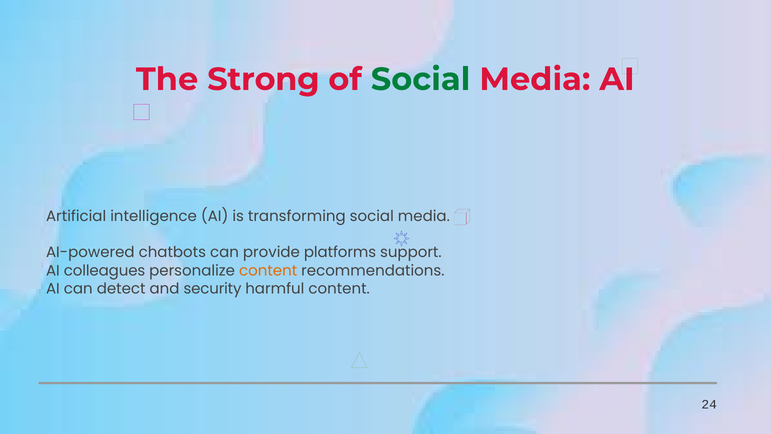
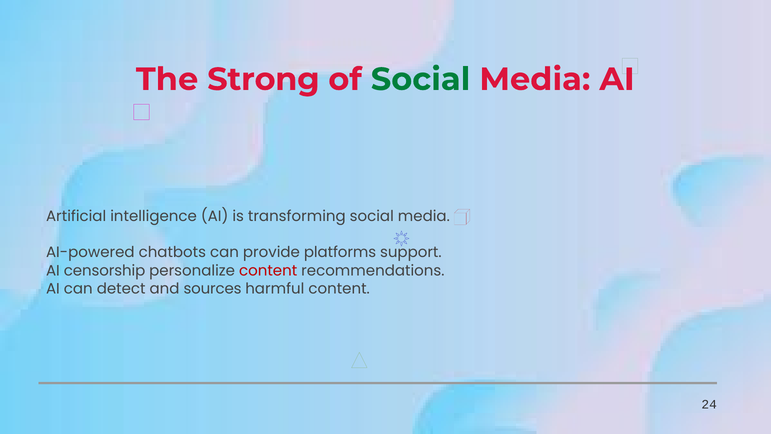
colleagues: colleagues -> censorship
content at (268, 270) colour: orange -> red
security: security -> sources
